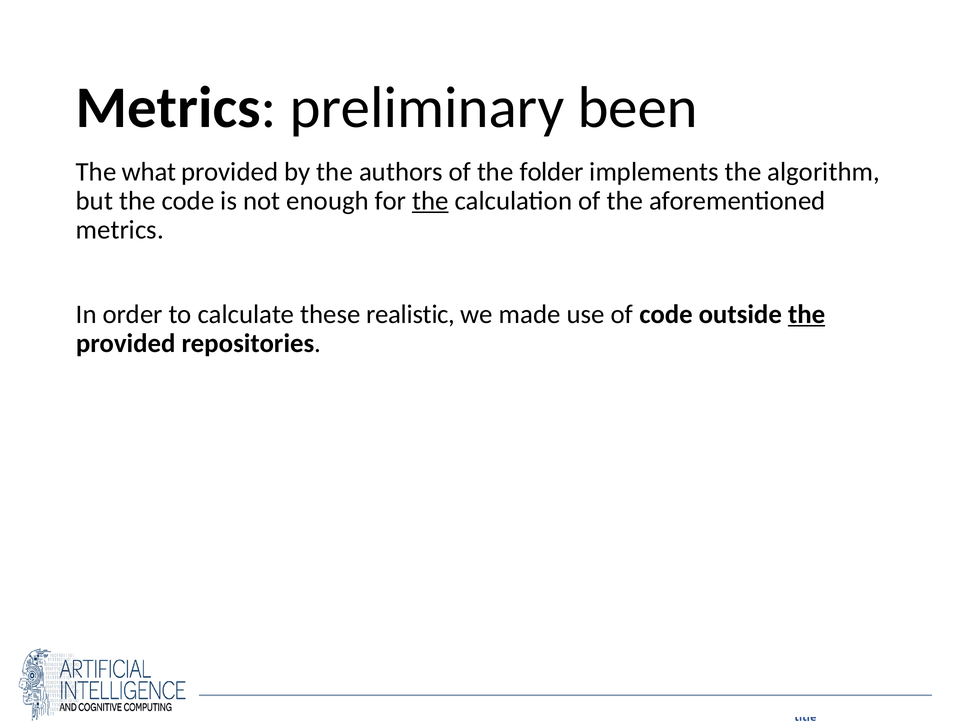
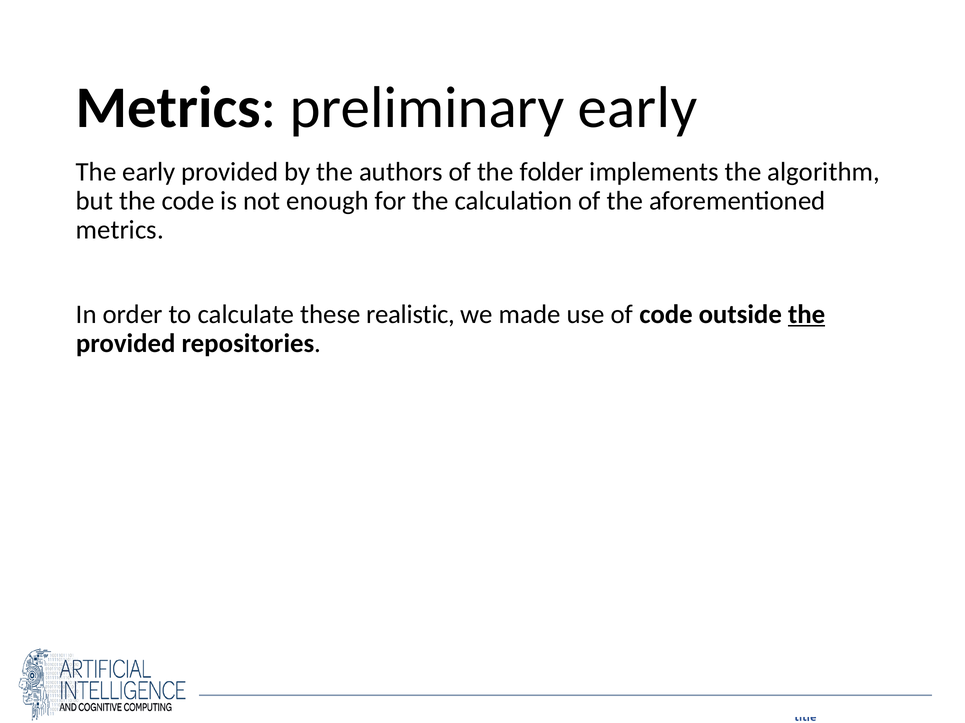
preliminary been: been -> early
The what: what -> early
the at (430, 201) underline: present -> none
